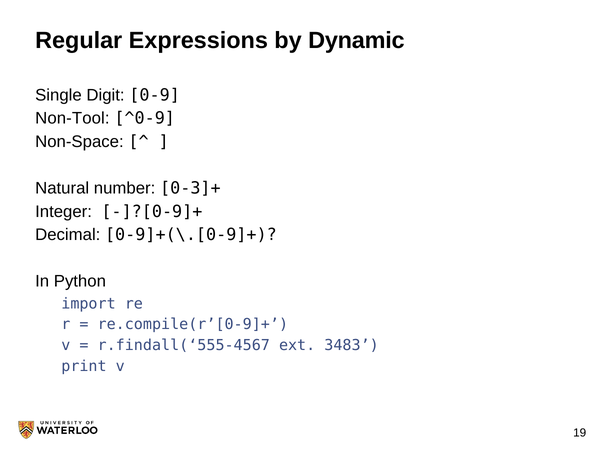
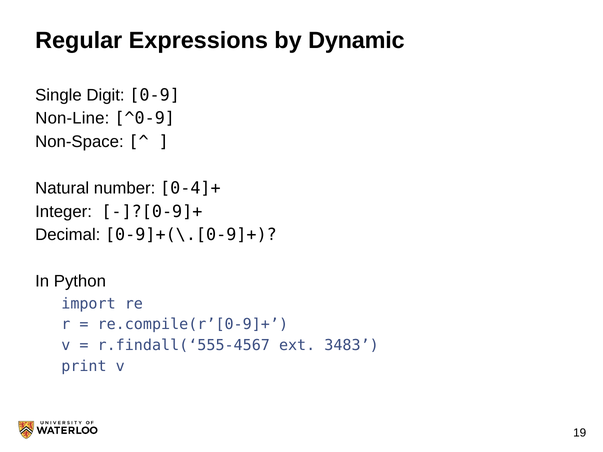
Non-Tool: Non-Tool -> Non-Line
0-3]+: 0-3]+ -> 0-4]+
